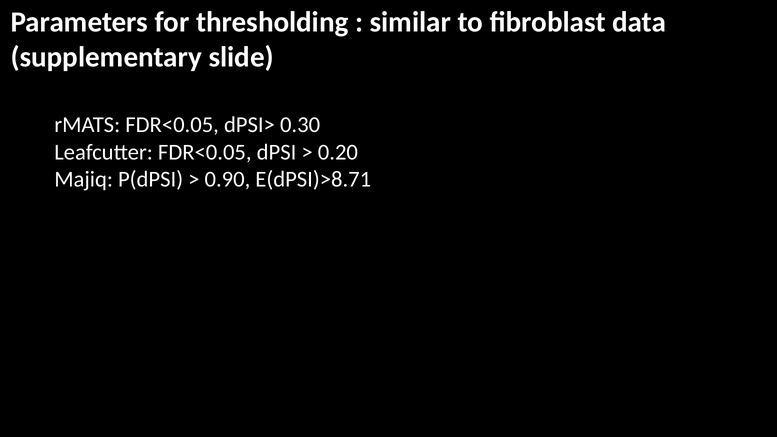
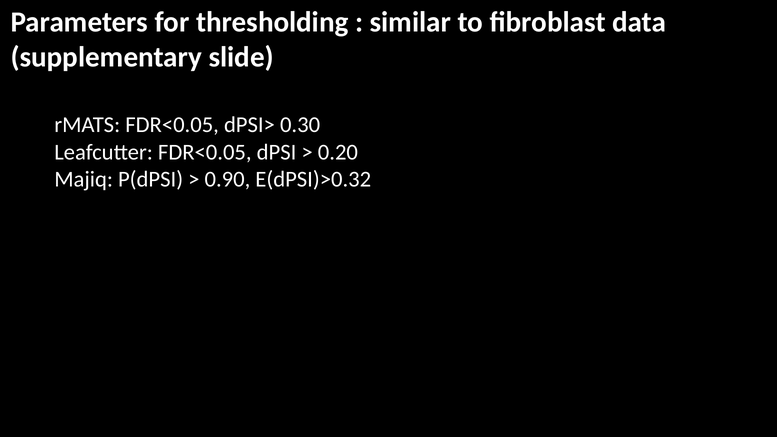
E(dPSI)>8.71: E(dPSI)>8.71 -> E(dPSI)>0.32
